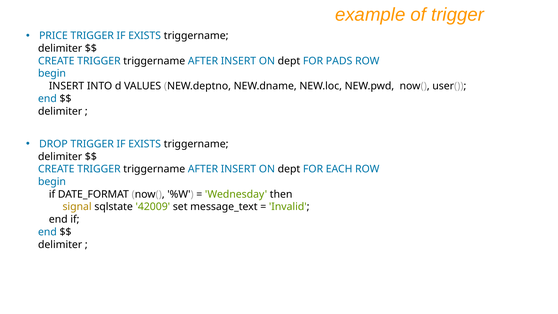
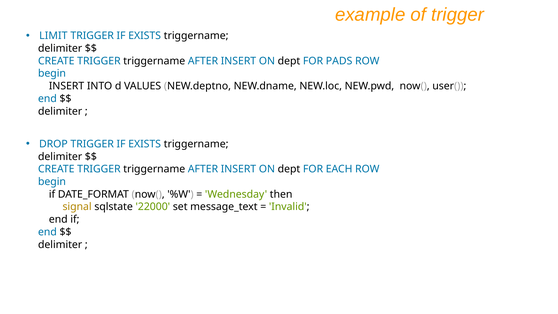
PRICE: PRICE -> LIMIT
42009: 42009 -> 22000
